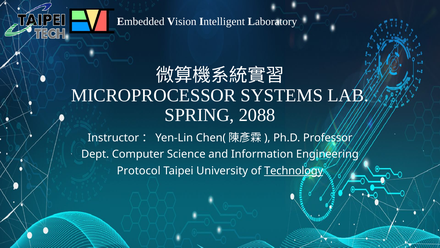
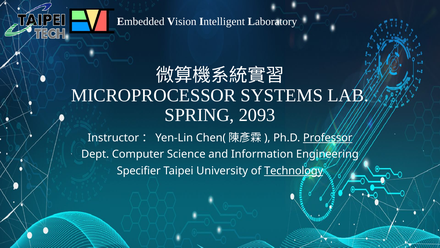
2088: 2088 -> 2093
Professor underline: none -> present
Protocol: Protocol -> Specifier
